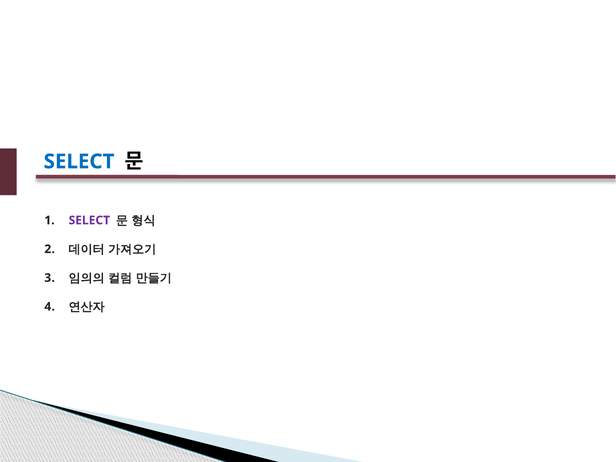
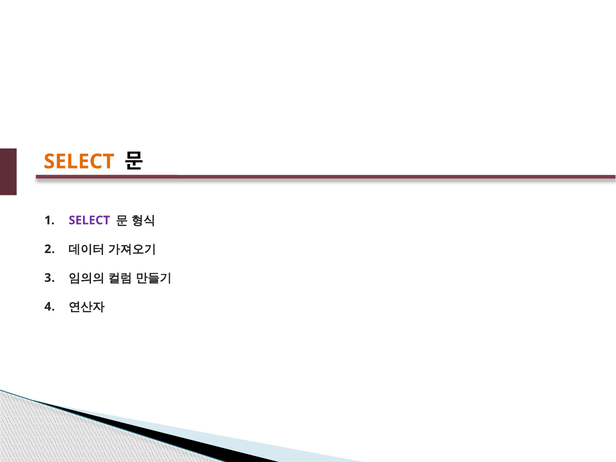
SELECT at (79, 162) colour: blue -> orange
